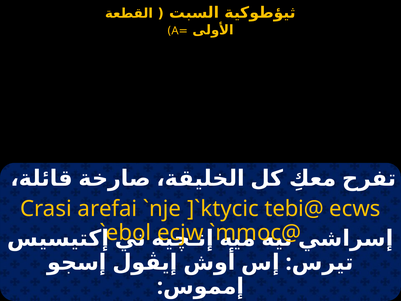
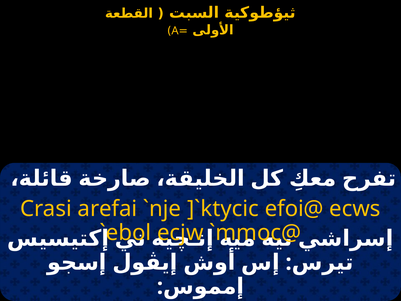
tebi@: tebi@ -> efoi@
